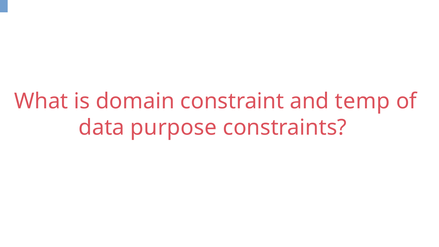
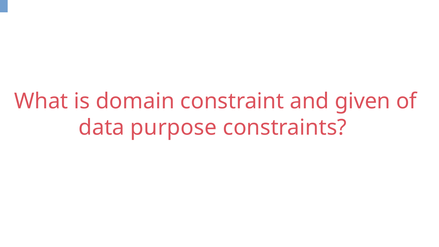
temp: temp -> given
